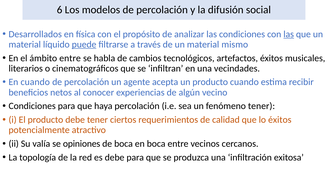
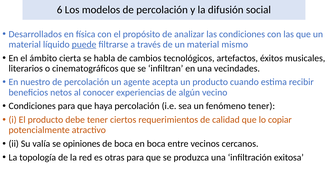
las at (289, 34) underline: present -> none
ámbito entre: entre -> cierta
En cuando: cuando -> nuestro
lo éxitos: éxitos -> copiar
es debe: debe -> otras
